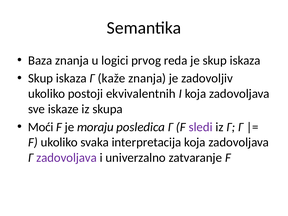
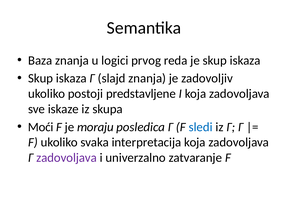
kaže: kaže -> slajd
ekvivalentnih: ekvivalentnih -> predstavljene
sledi colour: purple -> blue
